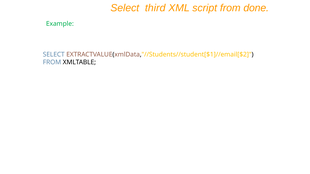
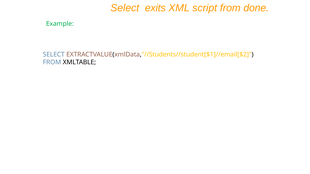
third: third -> exits
